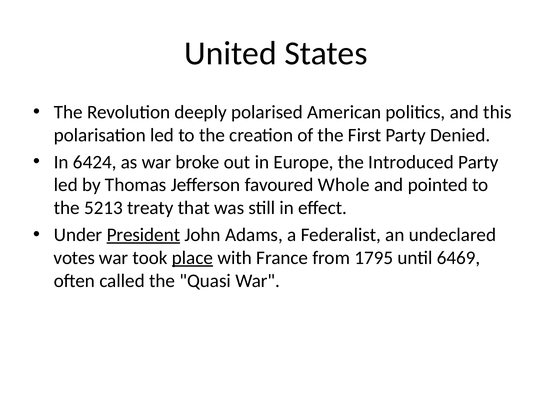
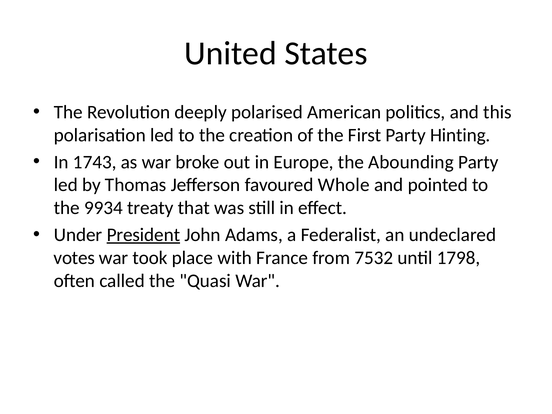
Denied: Denied -> Hinting
6424: 6424 -> 1743
Introduced: Introduced -> Abounding
5213: 5213 -> 9934
place underline: present -> none
1795: 1795 -> 7532
6469: 6469 -> 1798
